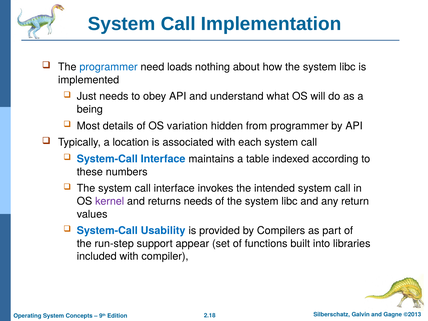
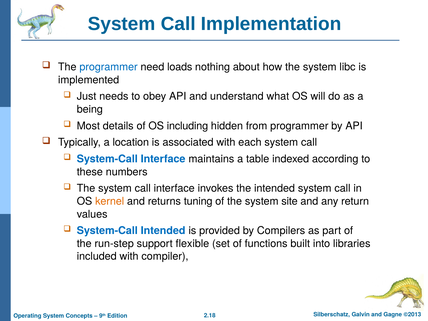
variation: variation -> including
kernel colour: purple -> orange
returns needs: needs -> tuning
of the system libc: libc -> site
System-Call Usability: Usability -> Intended
appear: appear -> flexible
